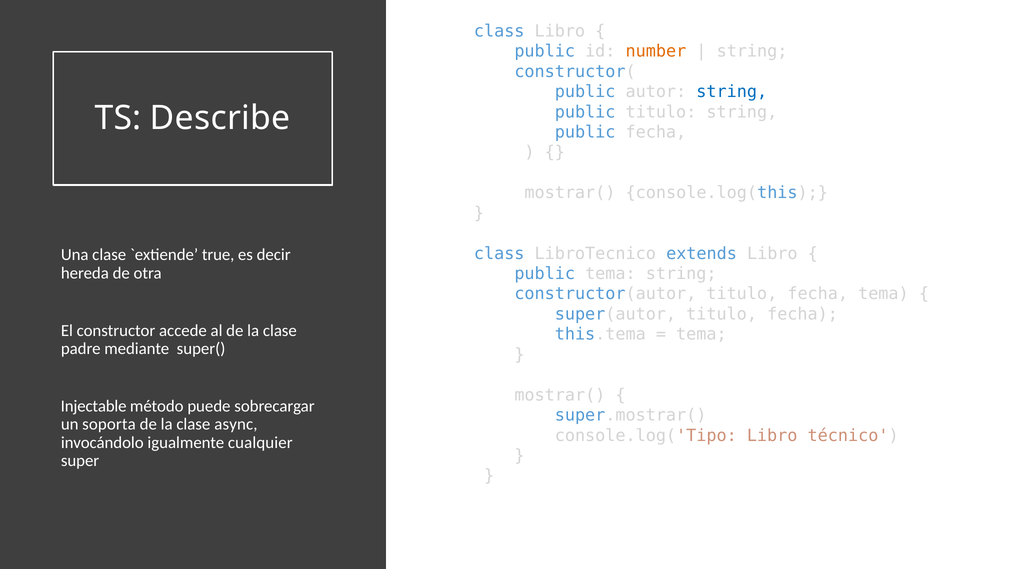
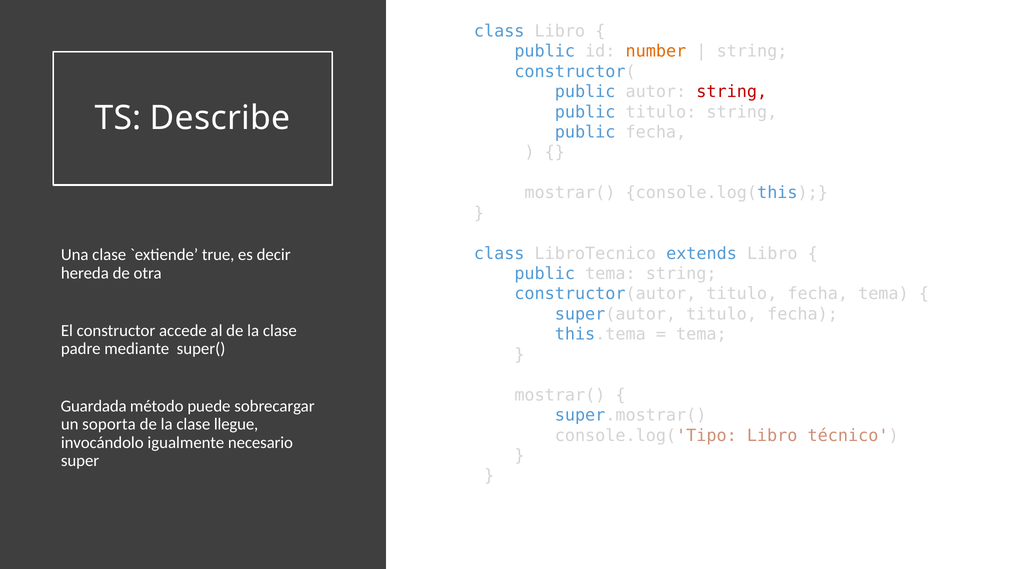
string at (732, 92) colour: blue -> red
Injectable: Injectable -> Guardada
async: async -> llegue
cualquier: cualquier -> necesario
